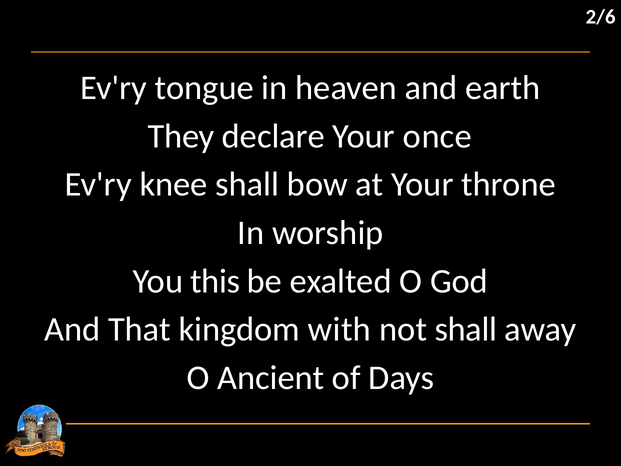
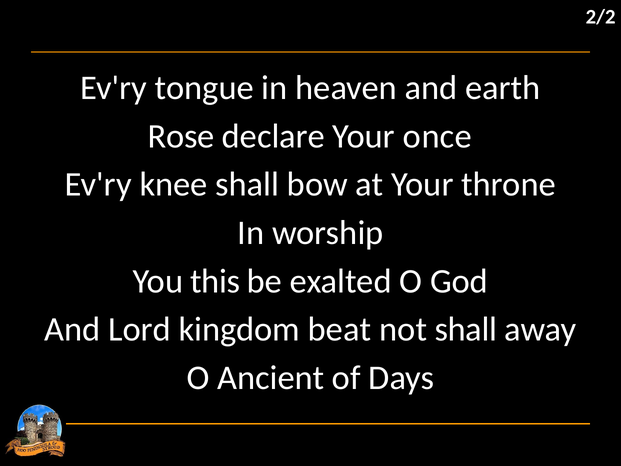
2/6: 2/6 -> 2/2
They: They -> Rose
That: That -> Lord
with: with -> beat
